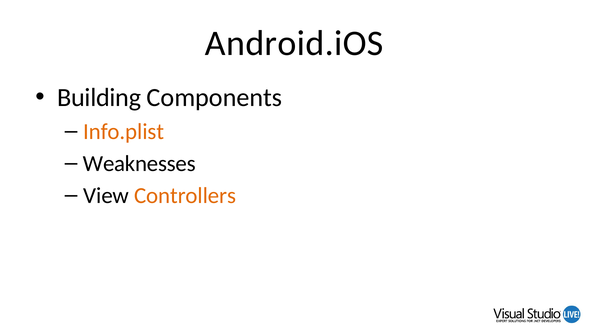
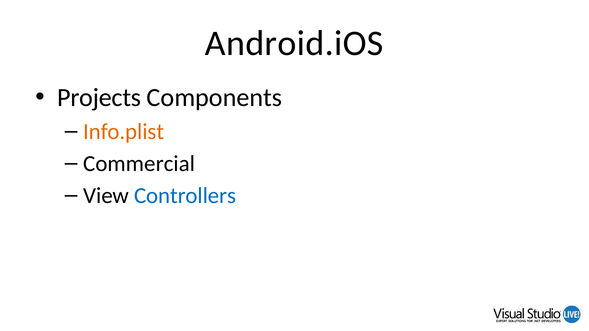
Building: Building -> Projects
Weaknesses: Weaknesses -> Commercial
Controllers colour: orange -> blue
